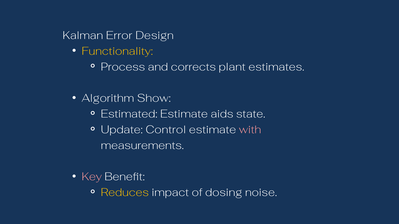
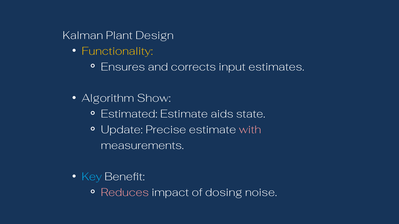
Error: Error -> Plant
Process: Process -> Ensures
plant: plant -> input
Control: Control -> Precise
Key colour: pink -> light blue
Reduces colour: yellow -> pink
